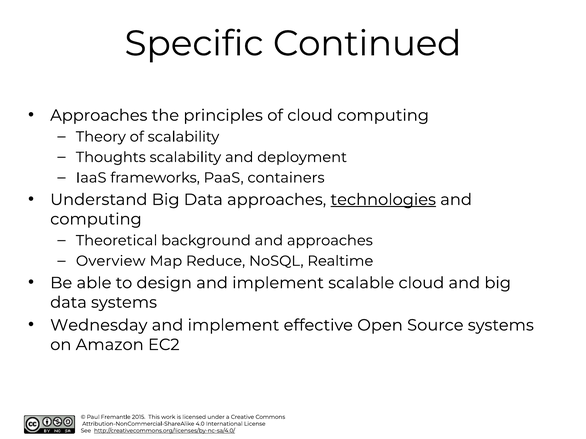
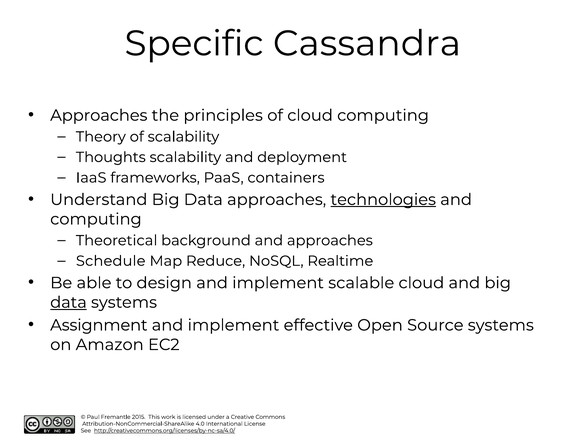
Continued: Continued -> Cassandra
Overview: Overview -> Schedule
data at (69, 303) underline: none -> present
Wednesday: Wednesday -> Assignment
